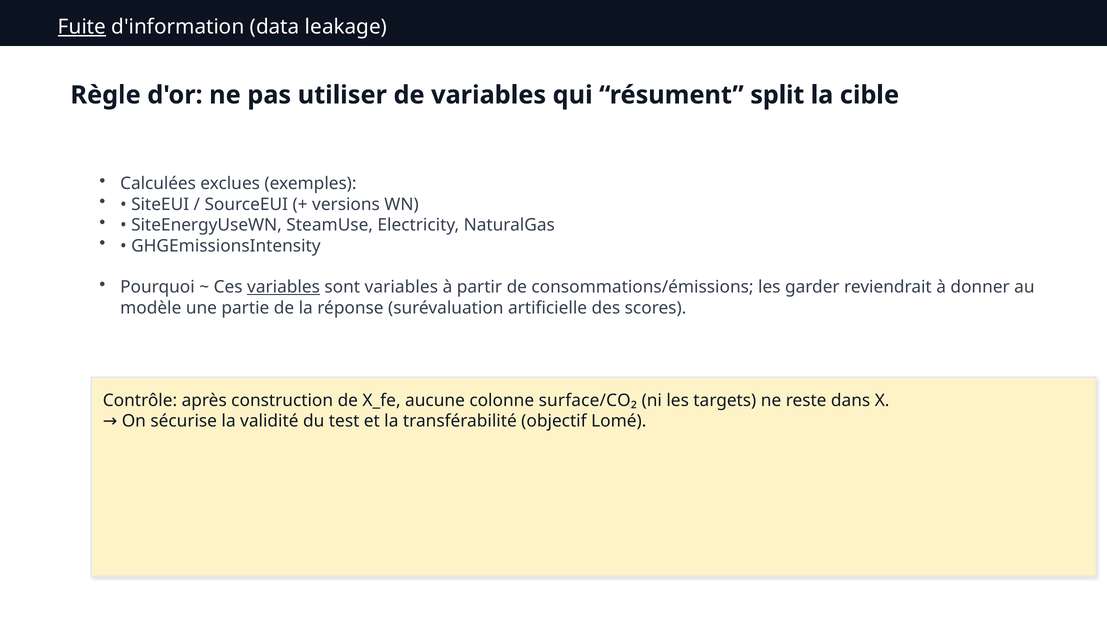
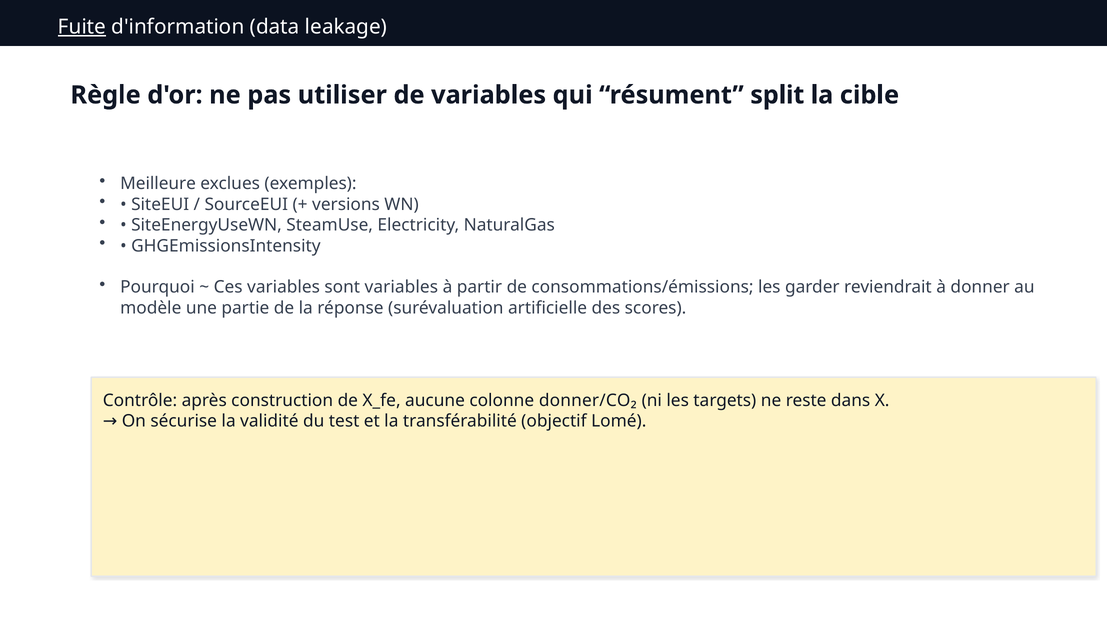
Calculées: Calculées -> Meilleure
variables at (284, 288) underline: present -> none
surface/CO₂: surface/CO₂ -> donner/CO₂
